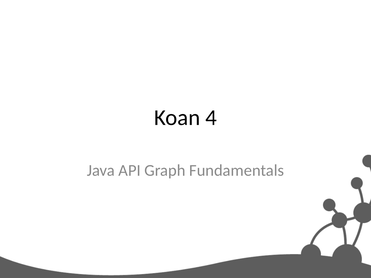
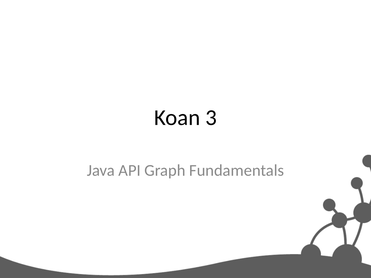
4: 4 -> 3
